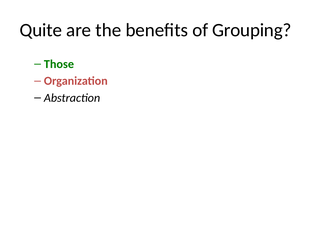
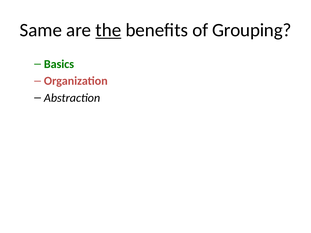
Quite: Quite -> Same
the underline: none -> present
Those: Those -> Basics
